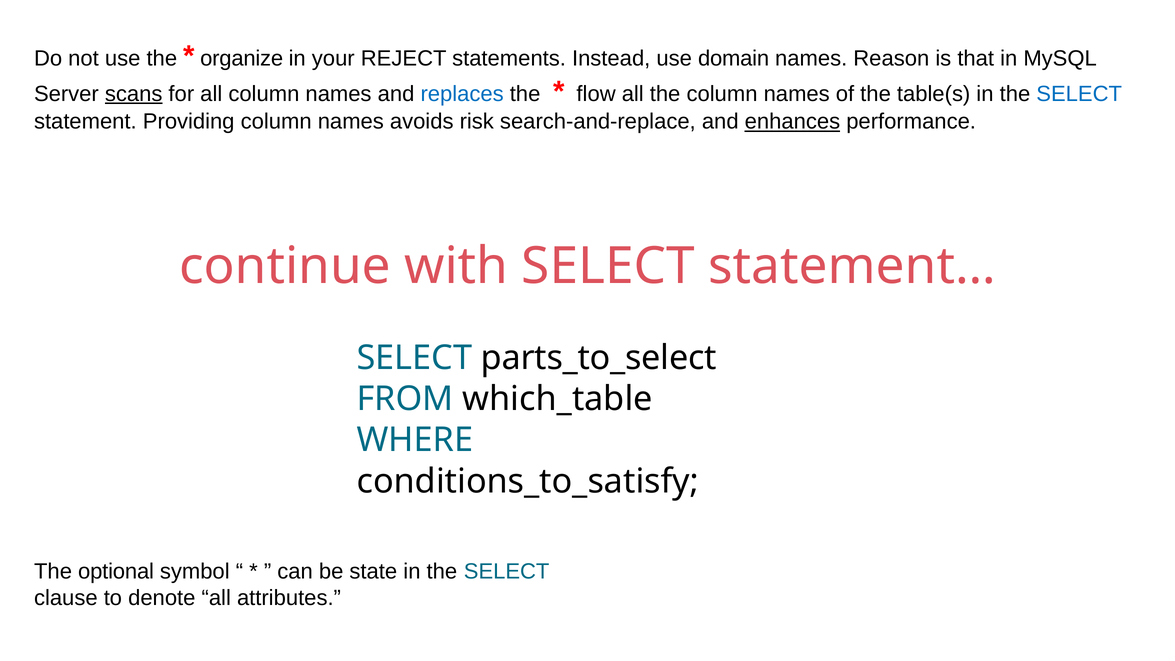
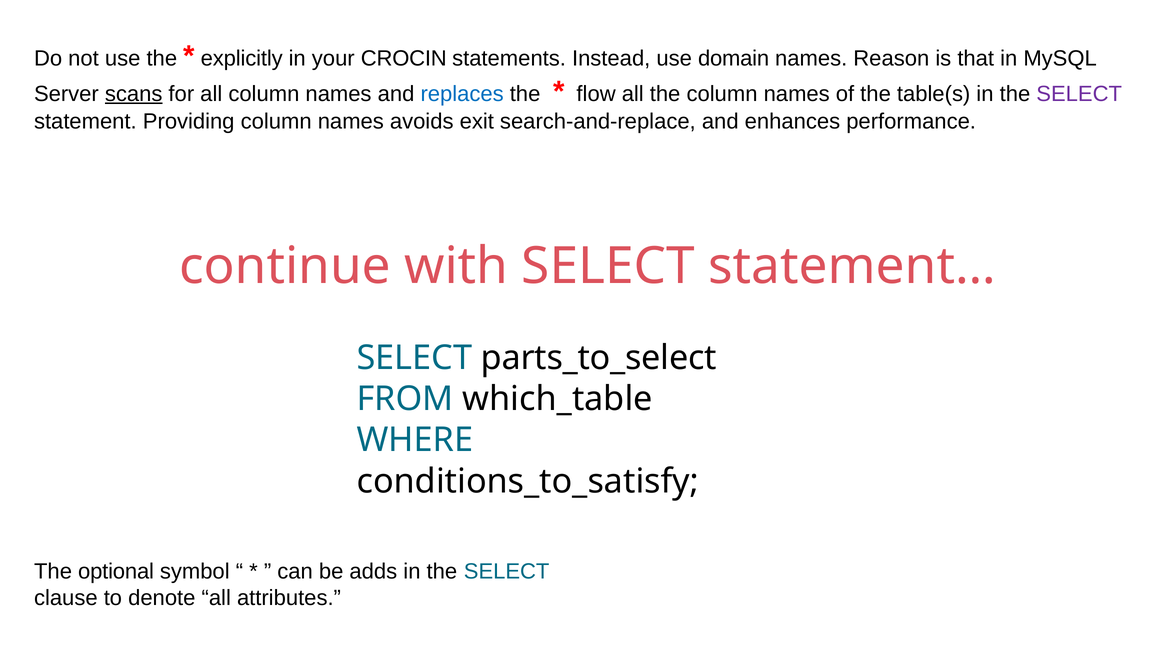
organize: organize -> explicitly
REJECT: REJECT -> CROCIN
SELECT at (1079, 94) colour: blue -> purple
risk: risk -> exit
enhances underline: present -> none
state: state -> adds
